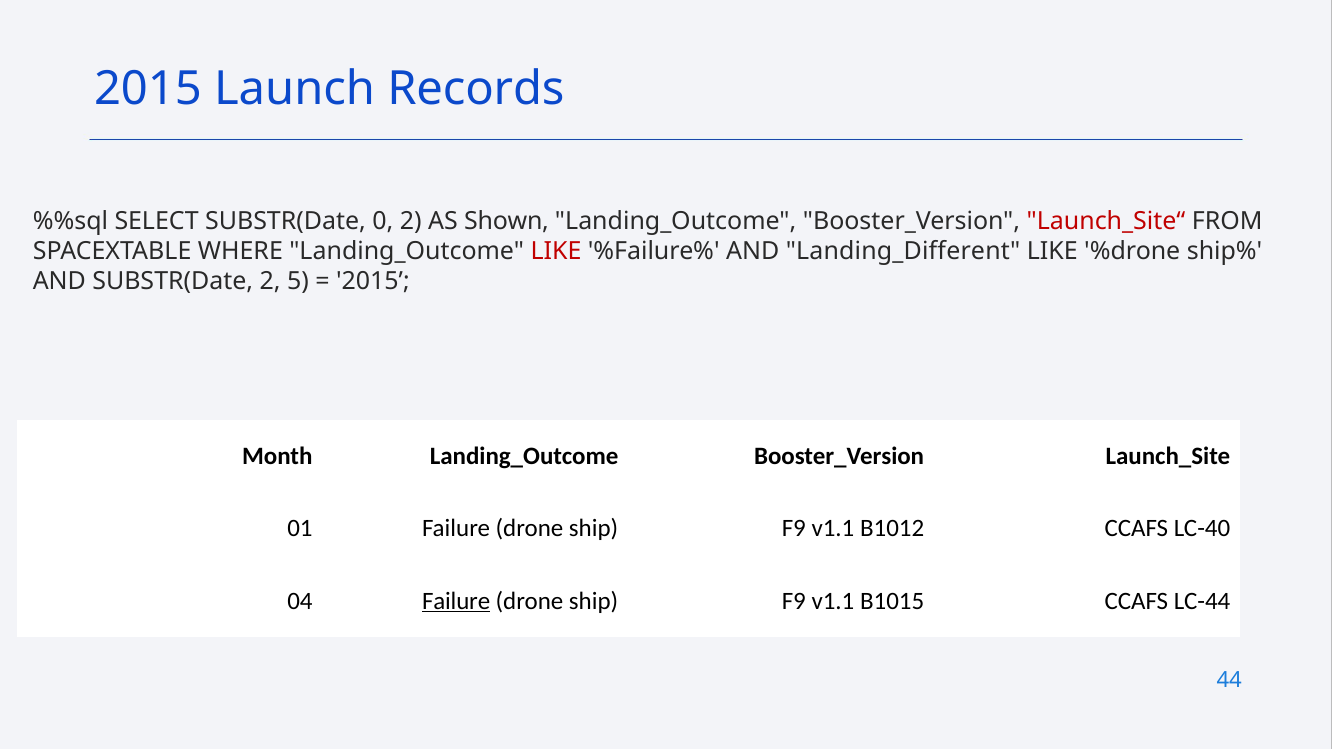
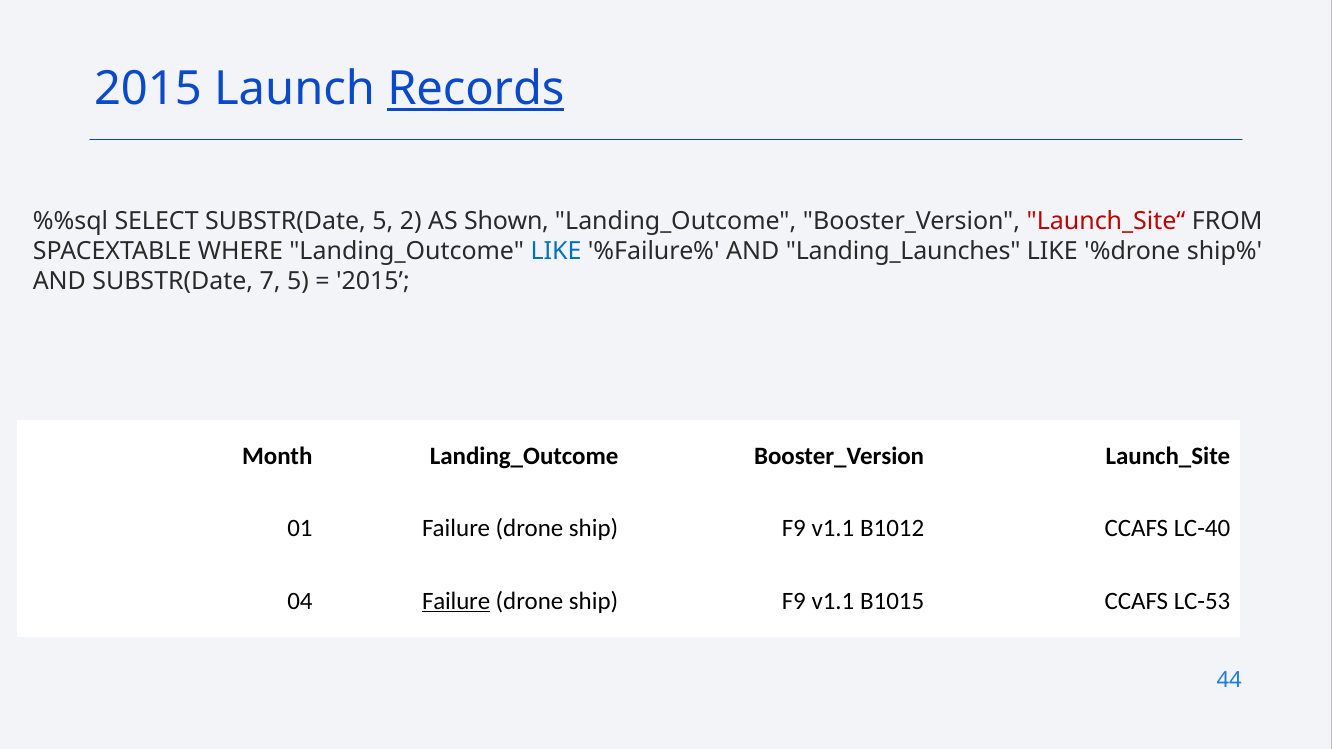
Records underline: none -> present
SUBSTR(Date 0: 0 -> 5
LIKE at (556, 251) colour: red -> blue
Landing_Different: Landing_Different -> Landing_Launches
SUBSTR(Date 2: 2 -> 7
LC-44: LC-44 -> LC-53
